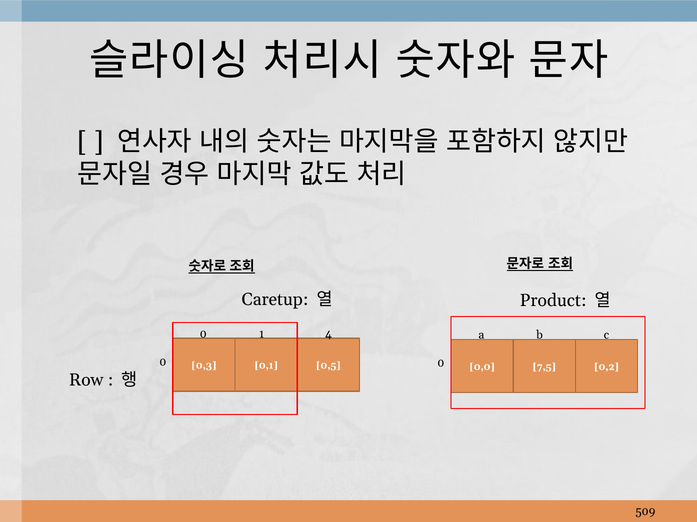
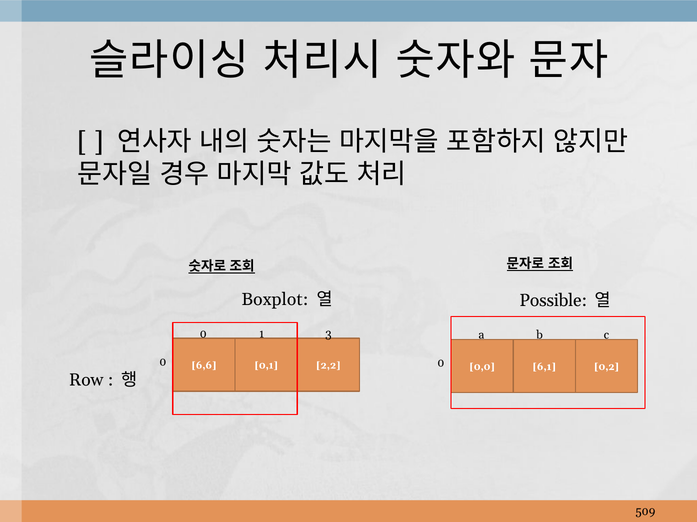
Caretup: Caretup -> Boxplot
Product: Product -> Possible
4: 4 -> 3
0,3: 0,3 -> 6,6
0,5: 0,5 -> 2,2
7,5: 7,5 -> 6,1
